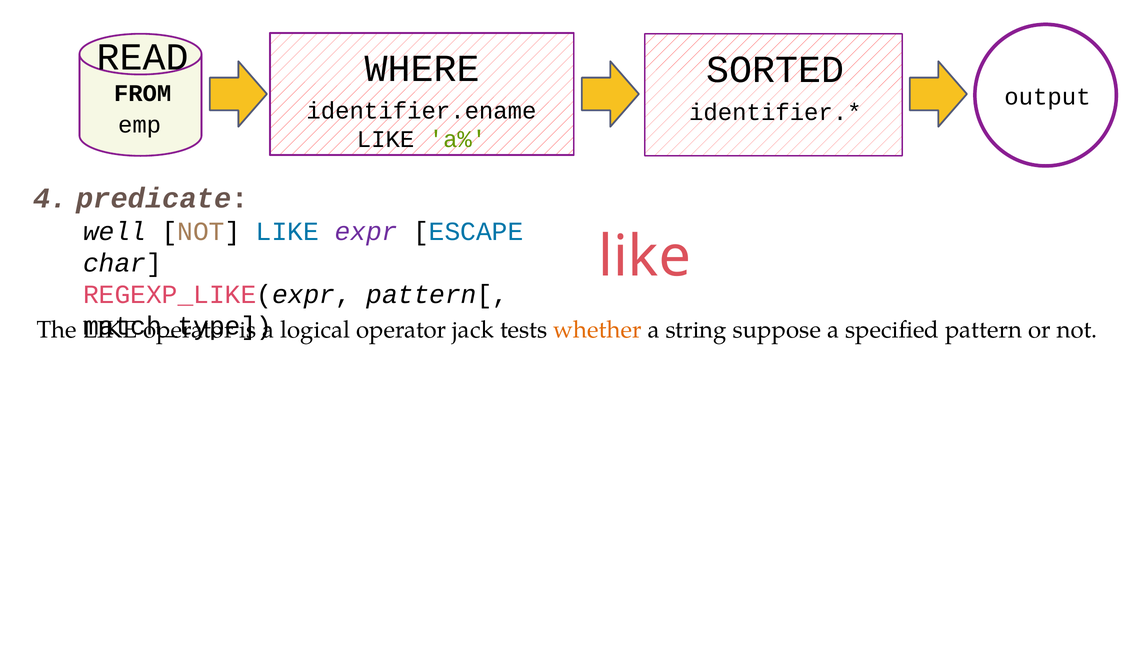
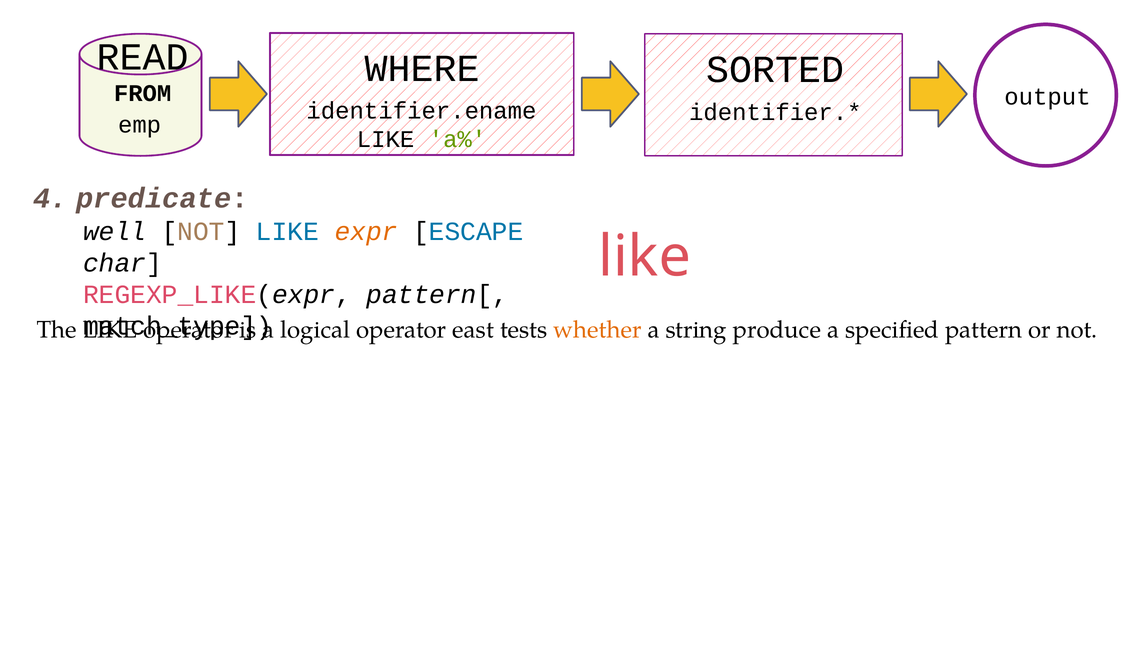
expr colour: purple -> orange
jack: jack -> east
suppose: suppose -> produce
